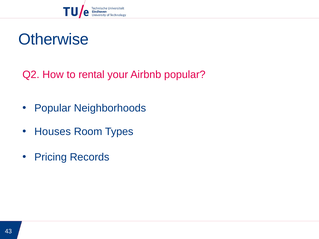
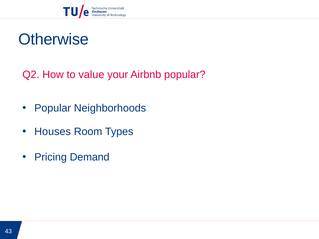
rental: rental -> value
Records: Records -> Demand
